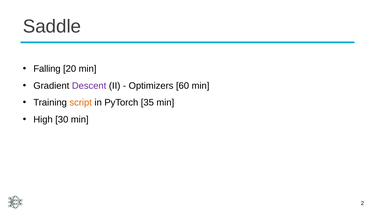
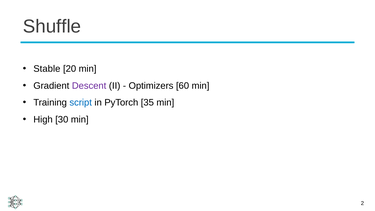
Saddle: Saddle -> Shuffle
Falling: Falling -> Stable
script colour: orange -> blue
